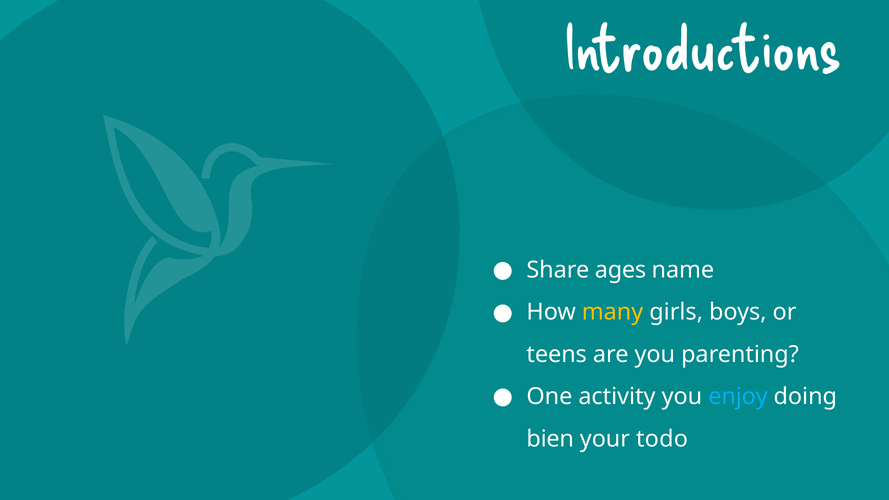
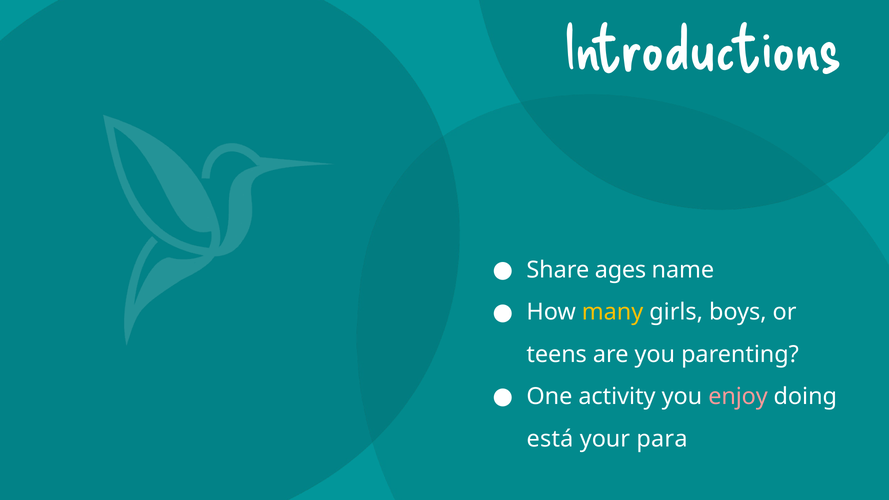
enjoy colour: light blue -> pink
bien: bien -> está
todo: todo -> para
